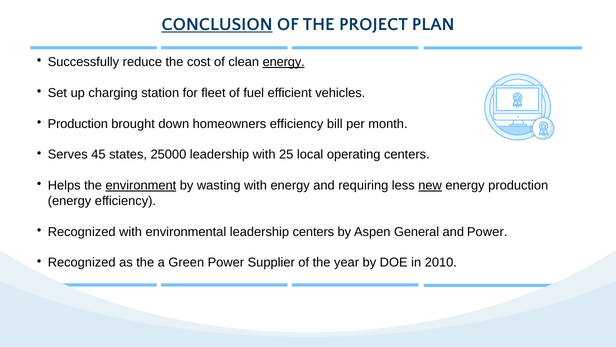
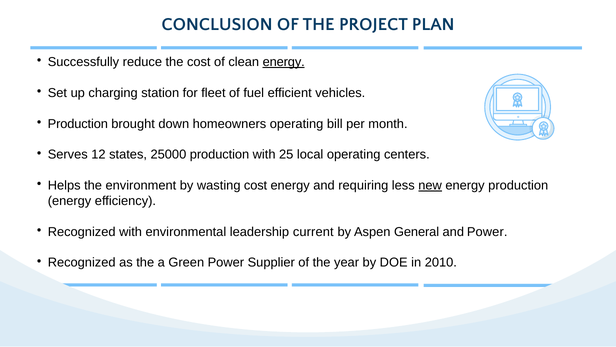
CONCLUSION underline: present -> none
homeowners efficiency: efficiency -> operating
45: 45 -> 12
25000 leadership: leadership -> production
environment underline: present -> none
wasting with: with -> cost
leadership centers: centers -> current
